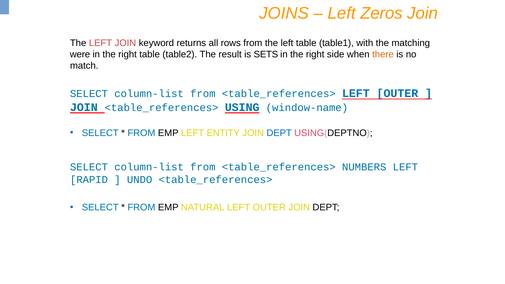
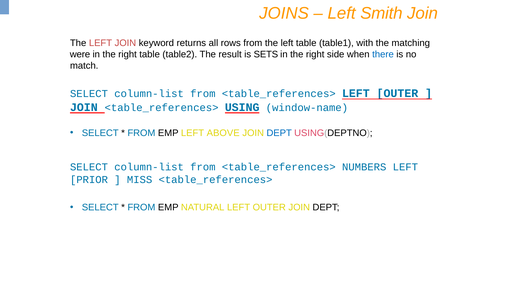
Zeros: Zeros -> Smith
there colour: orange -> blue
ENTITY: ENTITY -> ABOVE
RAPID: RAPID -> PRIOR
UNDO: UNDO -> MISS
